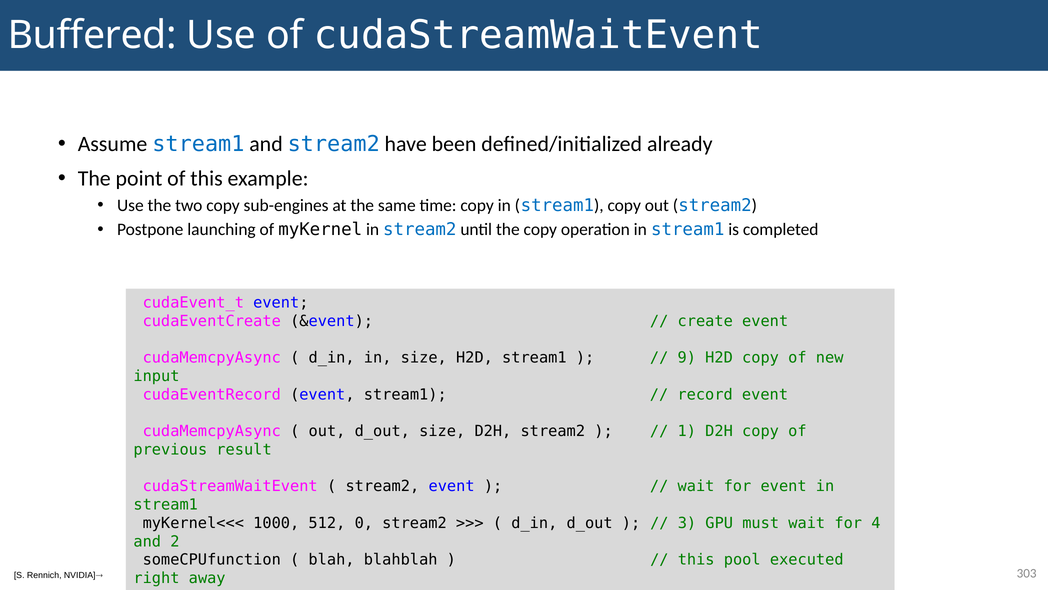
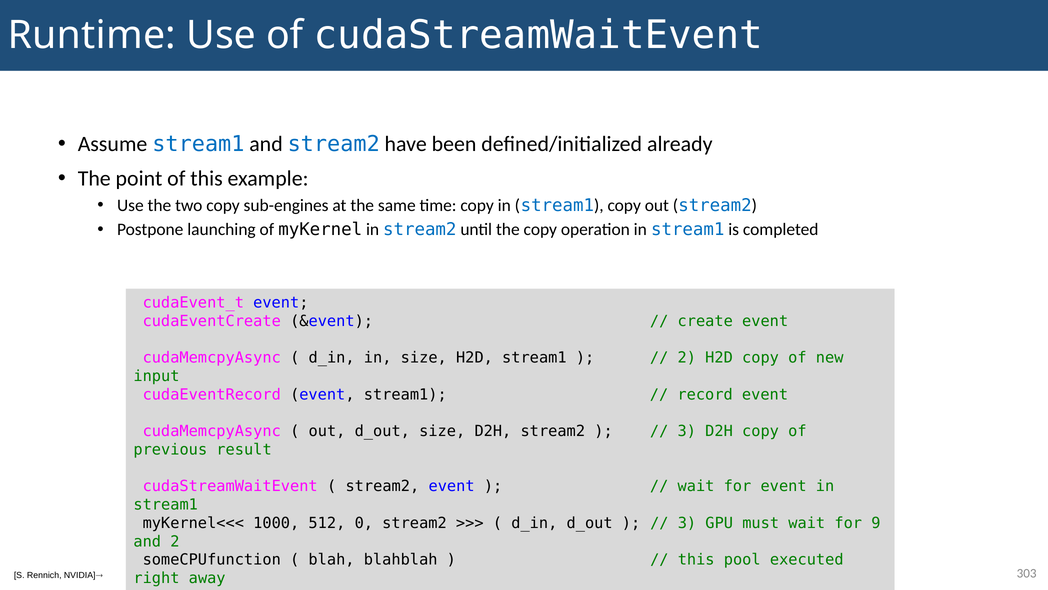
Buffered: Buffered -> Runtime
9 at (687, 358): 9 -> 2
1 at (687, 431): 1 -> 3
4: 4 -> 9
